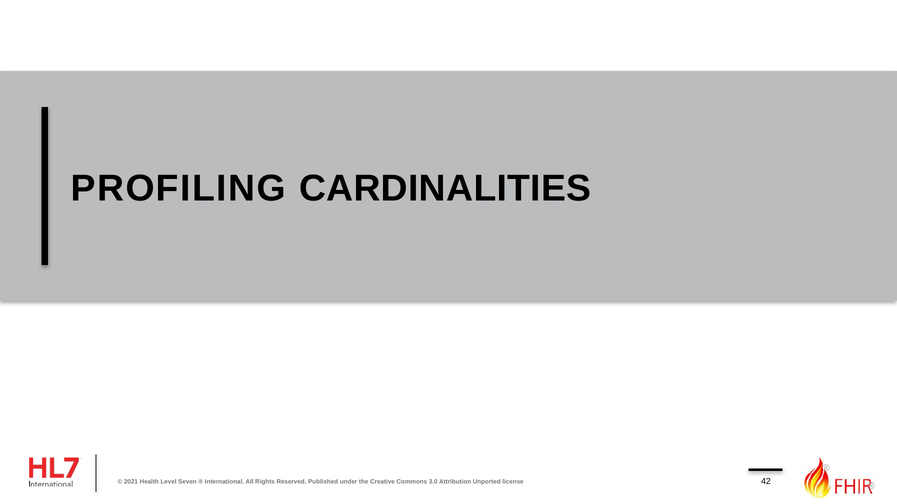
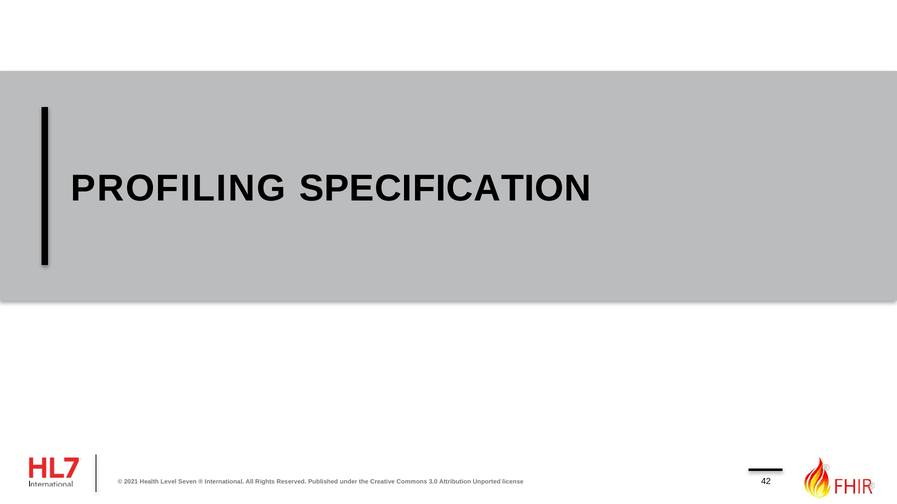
CARDINALITIES: CARDINALITIES -> SPECIFICATION
